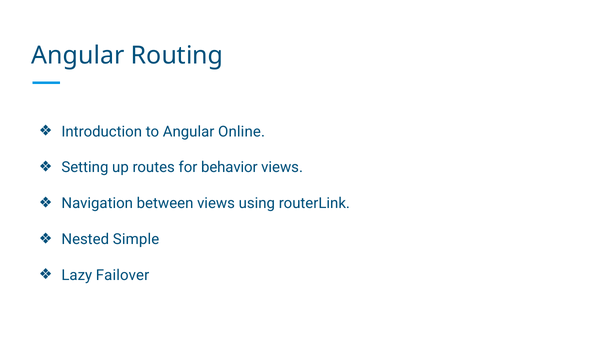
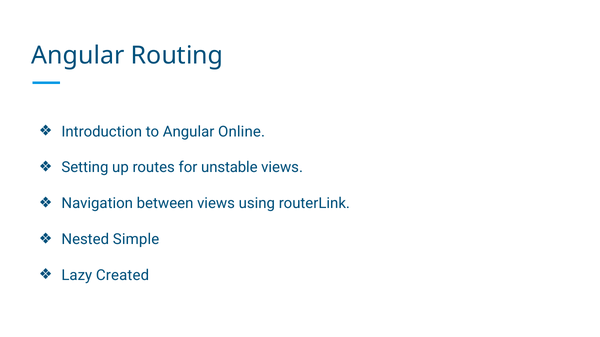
behavior: behavior -> unstable
Failover: Failover -> Created
